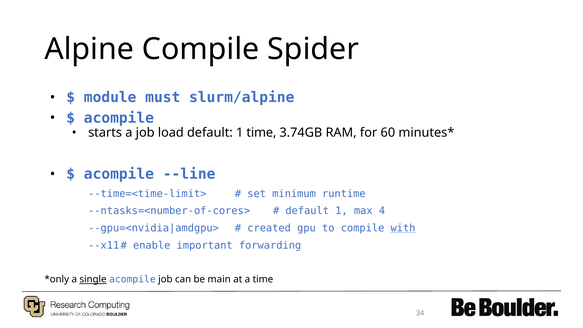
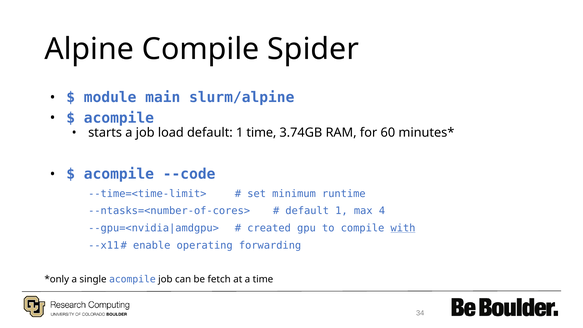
must: must -> main
--line: --line -> --code
important: important -> operating
single underline: present -> none
main: main -> fetch
